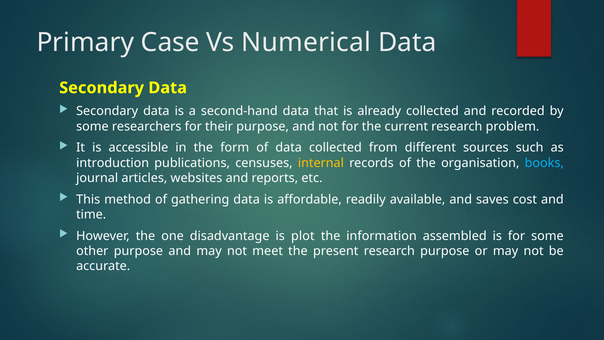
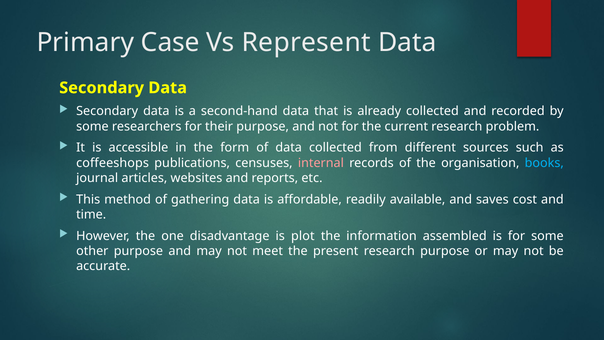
Numerical: Numerical -> Represent
introduction: introduction -> coffeeshops
internal colour: yellow -> pink
